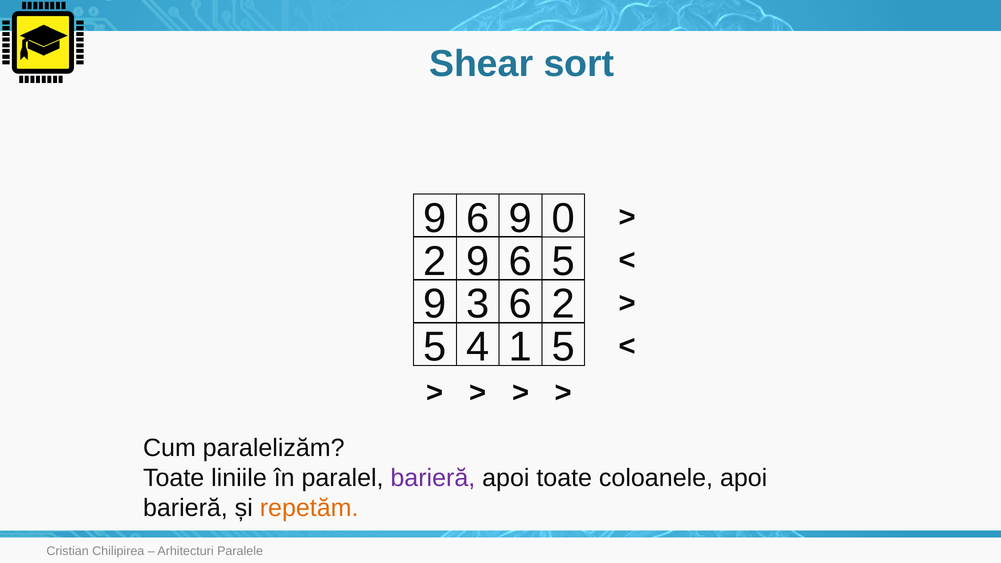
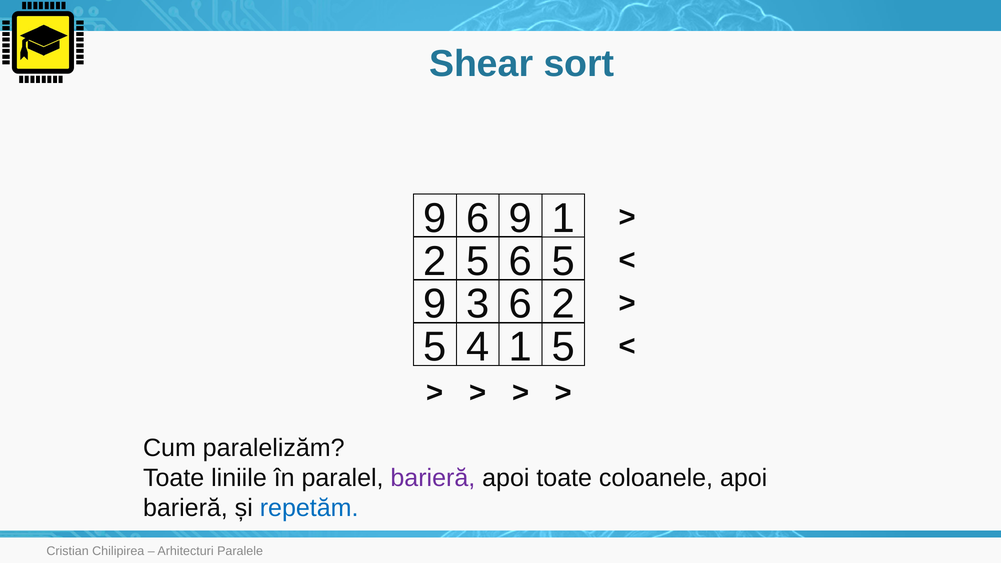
9 0: 0 -> 1
9 at (478, 262): 9 -> 5
repetăm colour: orange -> blue
